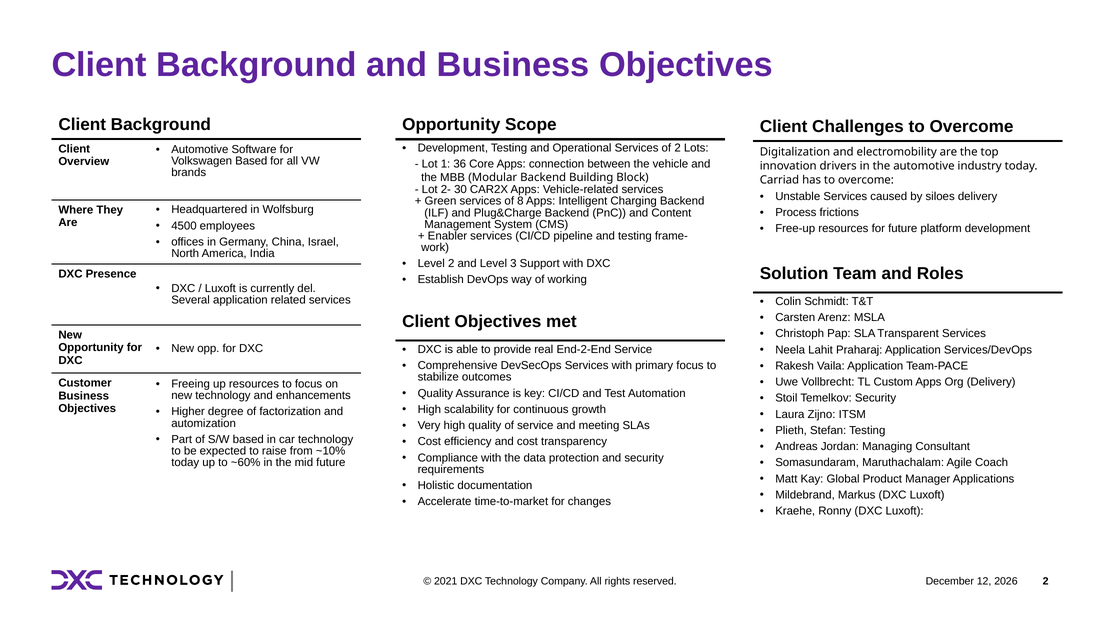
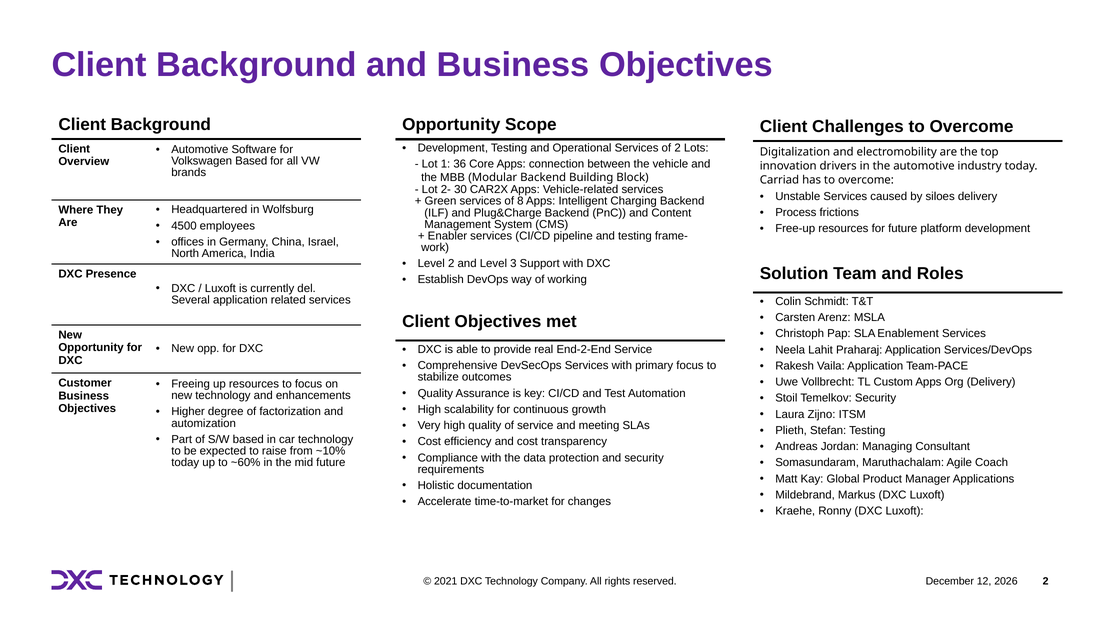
Transparent: Transparent -> Enablement
